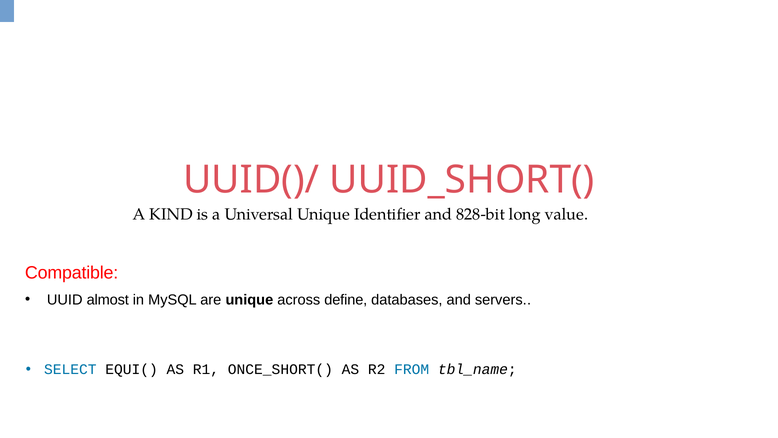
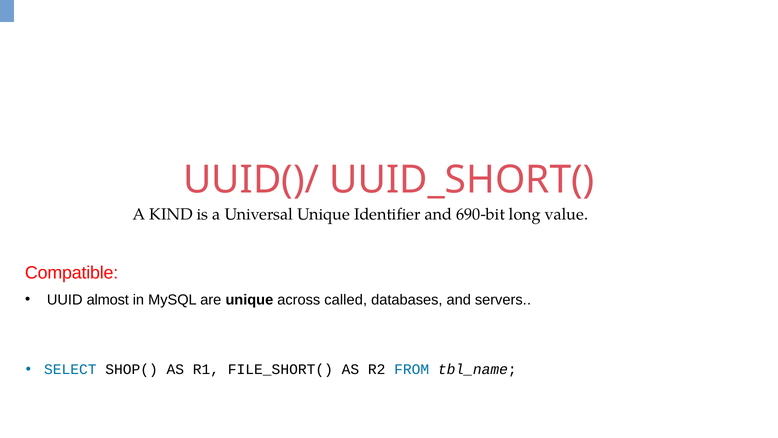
828-bit: 828-bit -> 690-bit
define: define -> called
EQUI(: EQUI( -> SHOP(
ONCE_SHORT(: ONCE_SHORT( -> FILE_SHORT(
